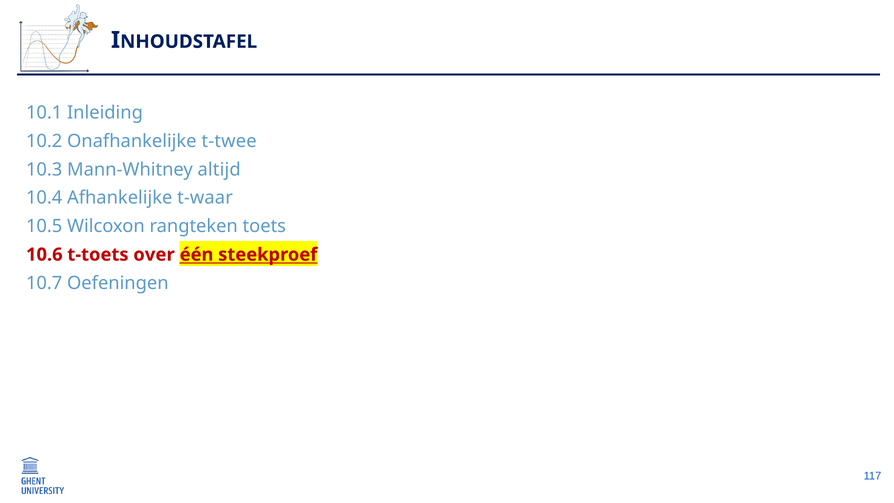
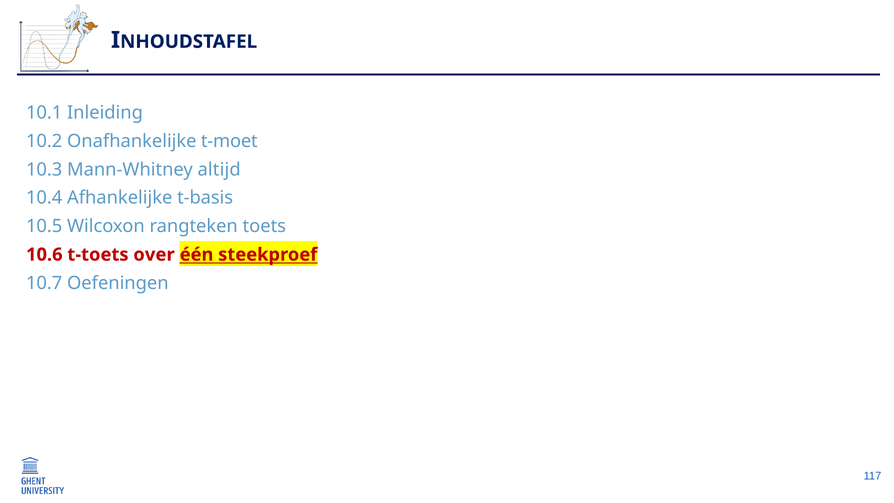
t-twee: t-twee -> t-moet
t-waar: t-waar -> t-basis
